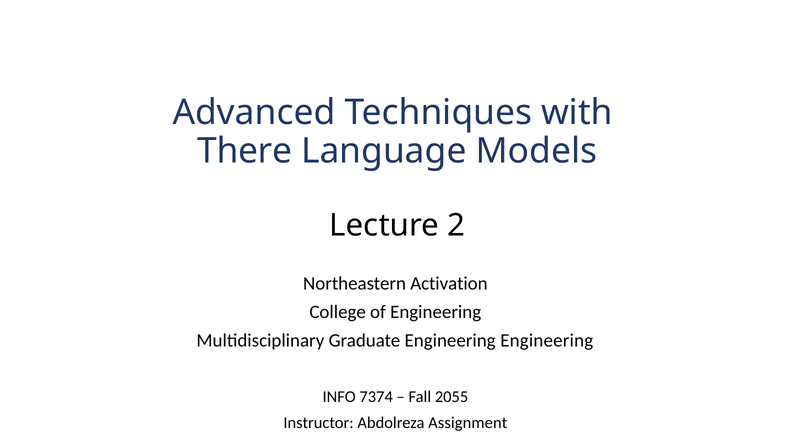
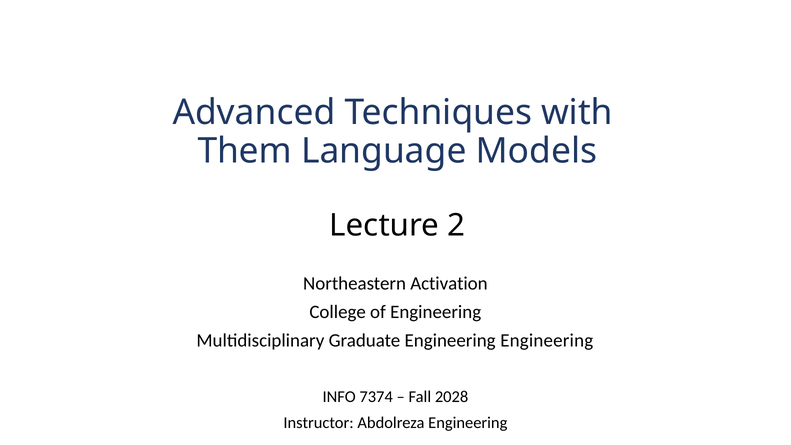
There: There -> Them
2055: 2055 -> 2028
Abdolreza Assignment: Assignment -> Engineering
